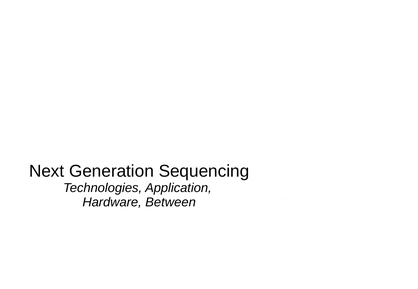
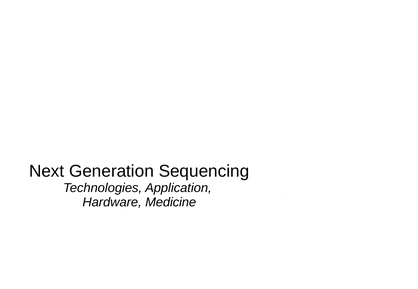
Between: Between -> Medicine
